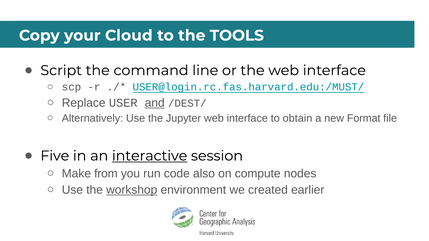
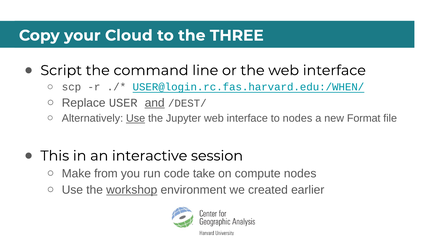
TOOLS: TOOLS -> THREE
USER@login.rc.fas.harvard.edu:/MUST/: USER@login.rc.fas.harvard.edu:/MUST/ -> USER@login.rc.fas.harvard.edu:/WHEN/
Use at (136, 118) underline: none -> present
to obtain: obtain -> nodes
Five: Five -> This
interactive underline: present -> none
also: also -> take
